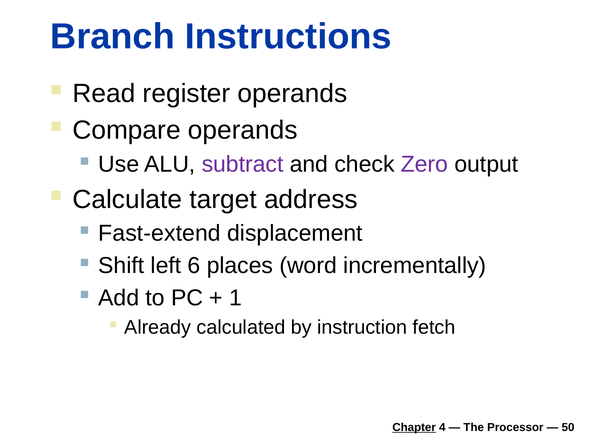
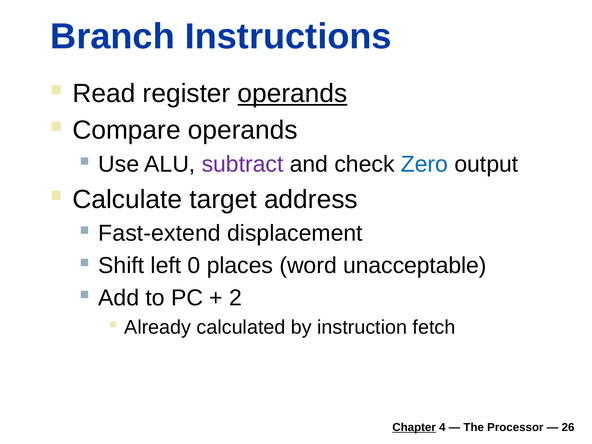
operands at (293, 93) underline: none -> present
Zero colour: purple -> blue
6: 6 -> 0
incrementally: incrementally -> unacceptable
1: 1 -> 2
50: 50 -> 26
